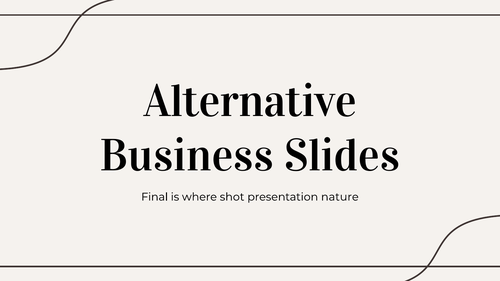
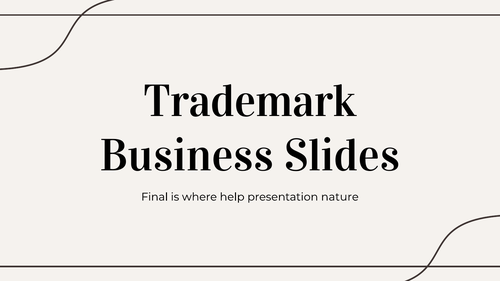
Alternative: Alternative -> Trademark
shot: shot -> help
